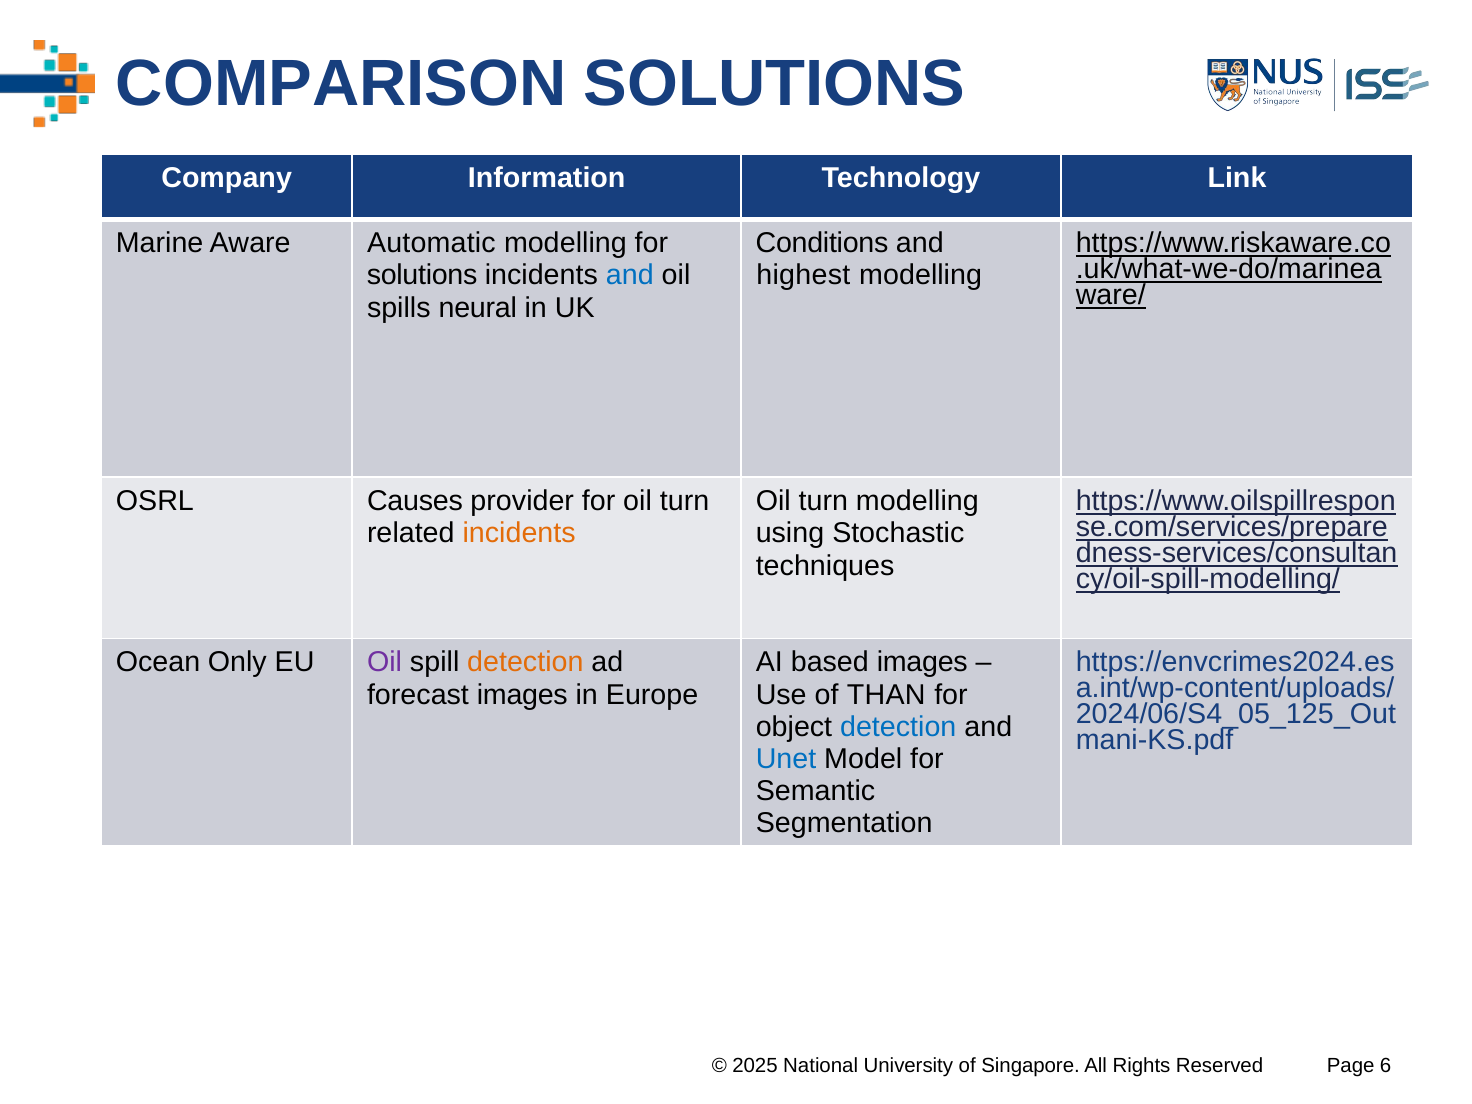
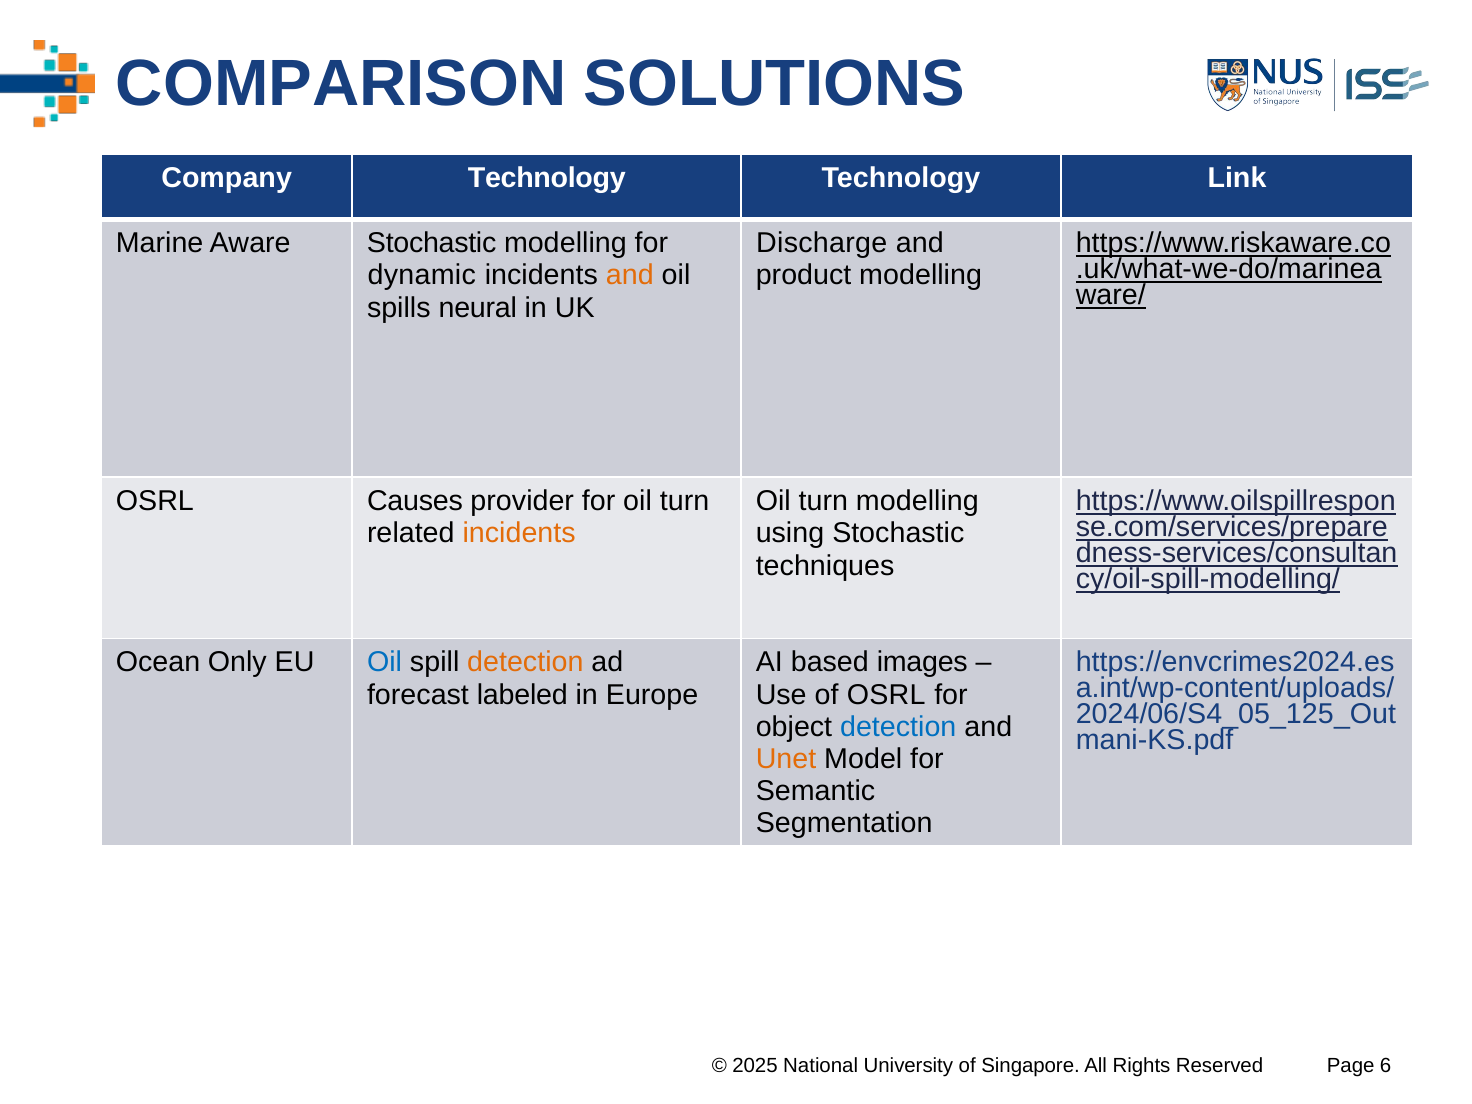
Company Information: Information -> Technology
Aware Automatic: Automatic -> Stochastic
Conditions: Conditions -> Discharge
solutions at (422, 276): solutions -> dynamic
and at (630, 276) colour: blue -> orange
highest: highest -> product
Oil at (385, 662) colour: purple -> blue
forecast images: images -> labeled
of THAN: THAN -> OSRL
Unet colour: blue -> orange
